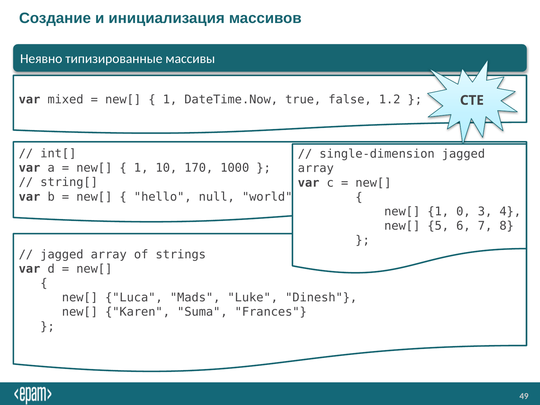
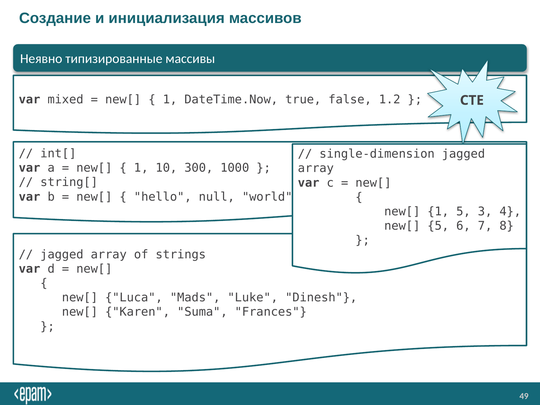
170: 170 -> 300
1 0: 0 -> 5
